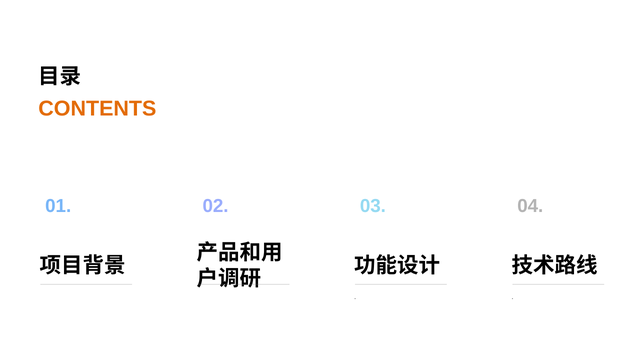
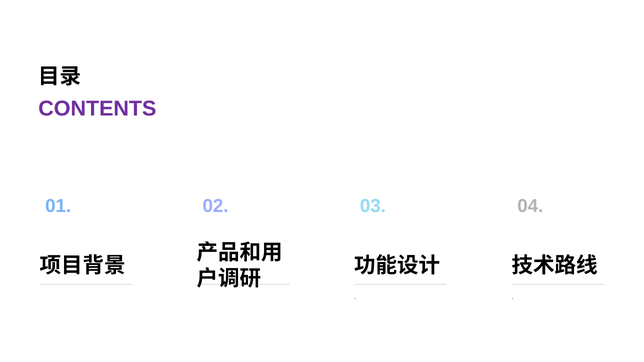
CONTENTS colour: orange -> purple
